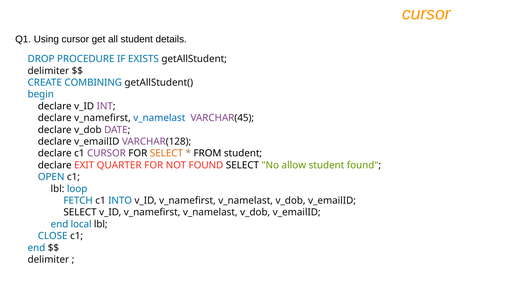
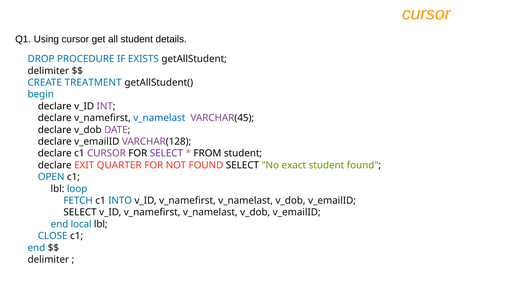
COMBINING: COMBINING -> TREATMENT
SELECT at (166, 154) colour: orange -> purple
allow: allow -> exact
